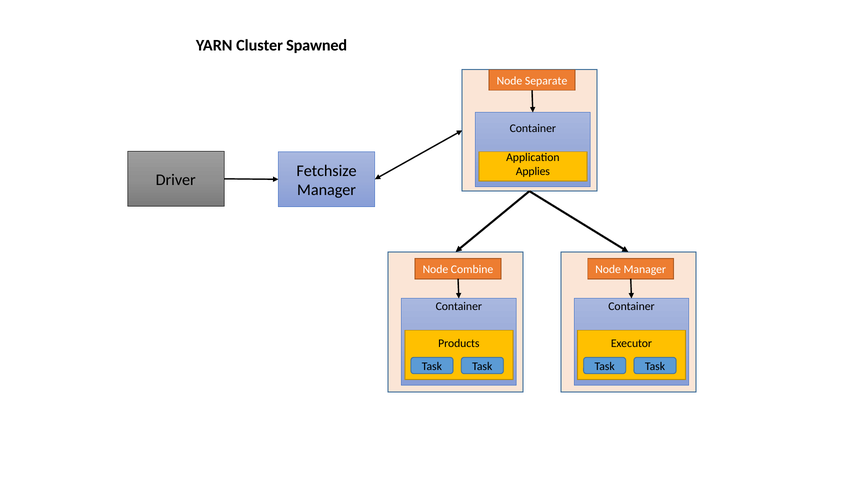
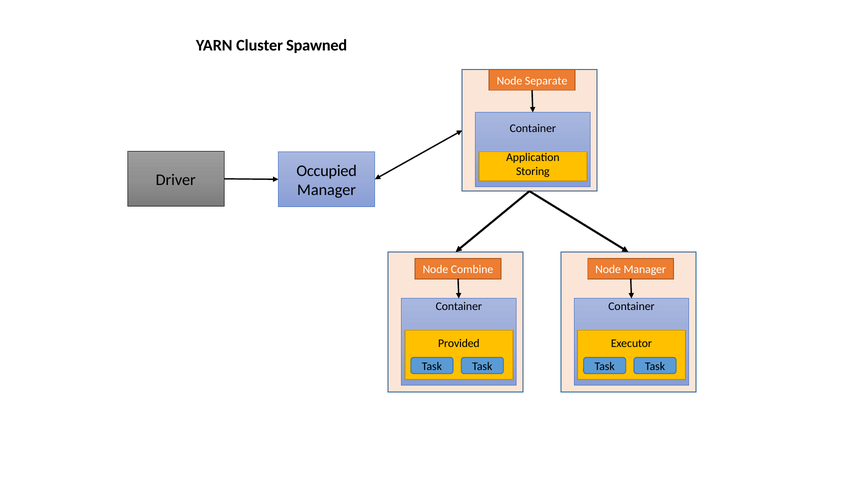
Fetchsize: Fetchsize -> Occupied
Applies: Applies -> Storing
Products: Products -> Provided
